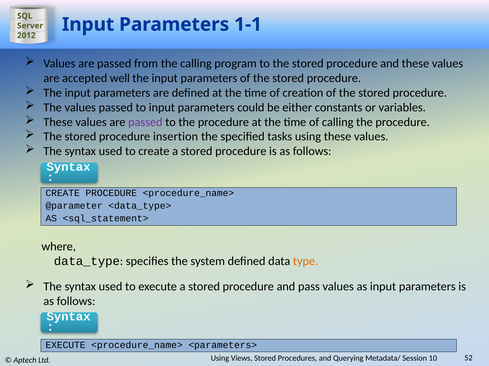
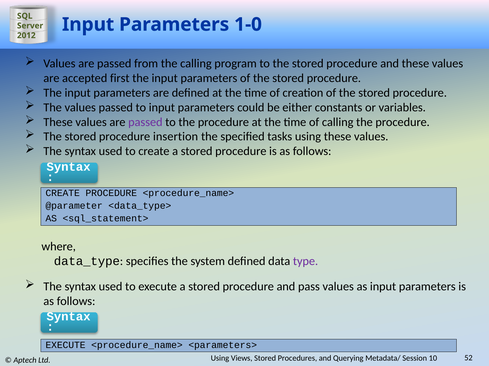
1-1: 1-1 -> 1-0
well: well -> first
type colour: orange -> purple
